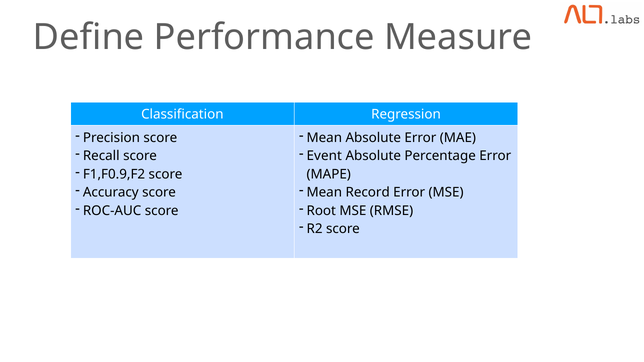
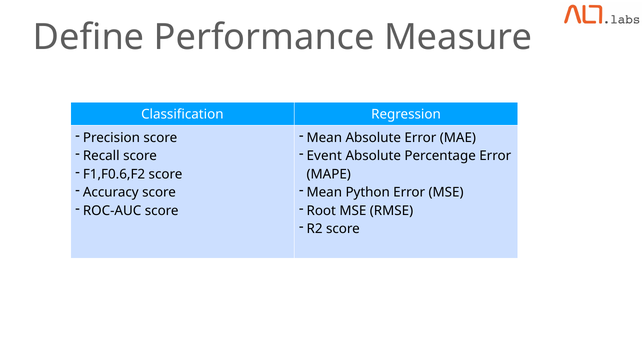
F1,F0.9,F2: F1,F0.9,F2 -> F1,F0.6,F2
Record: Record -> Python
